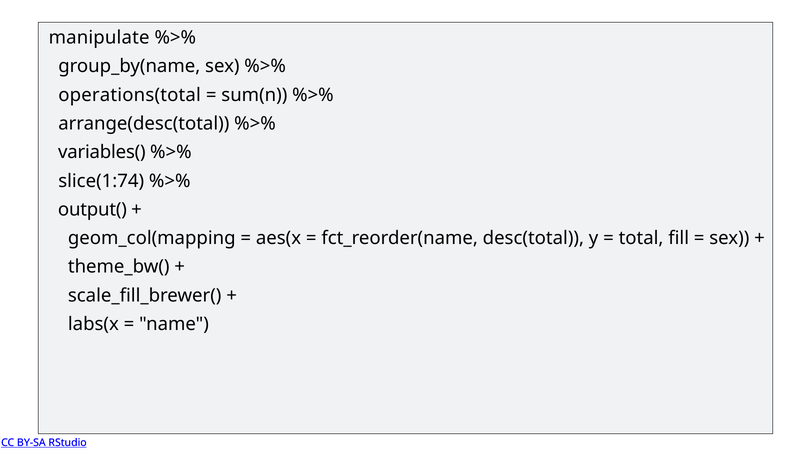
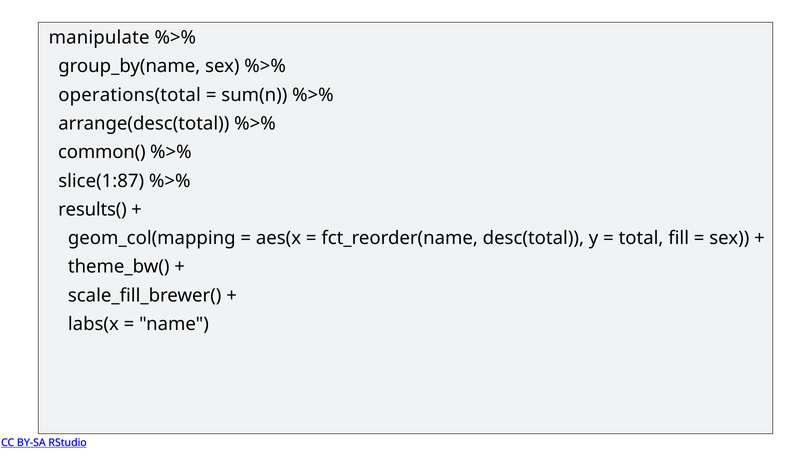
variables(: variables( -> common(
slice(1:74: slice(1:74 -> slice(1:87
output(: output( -> results(
